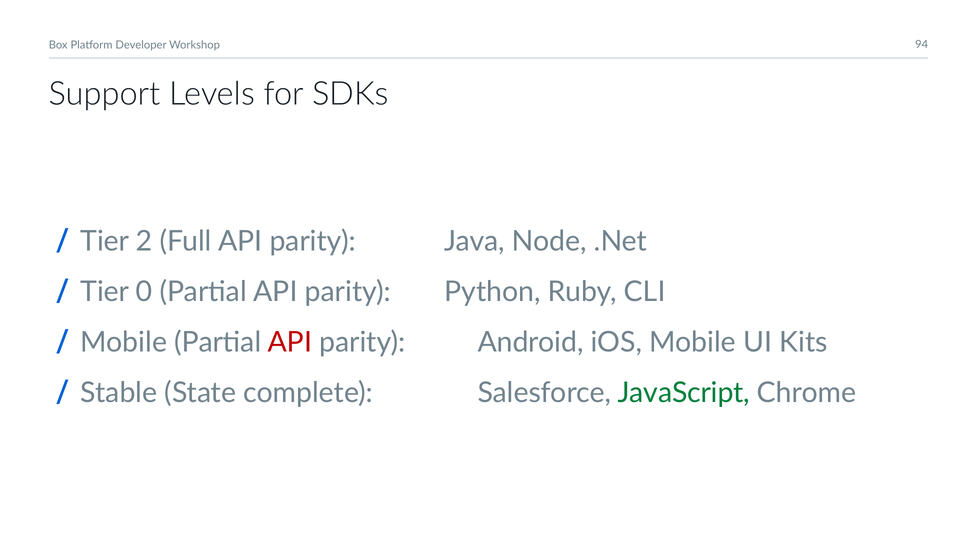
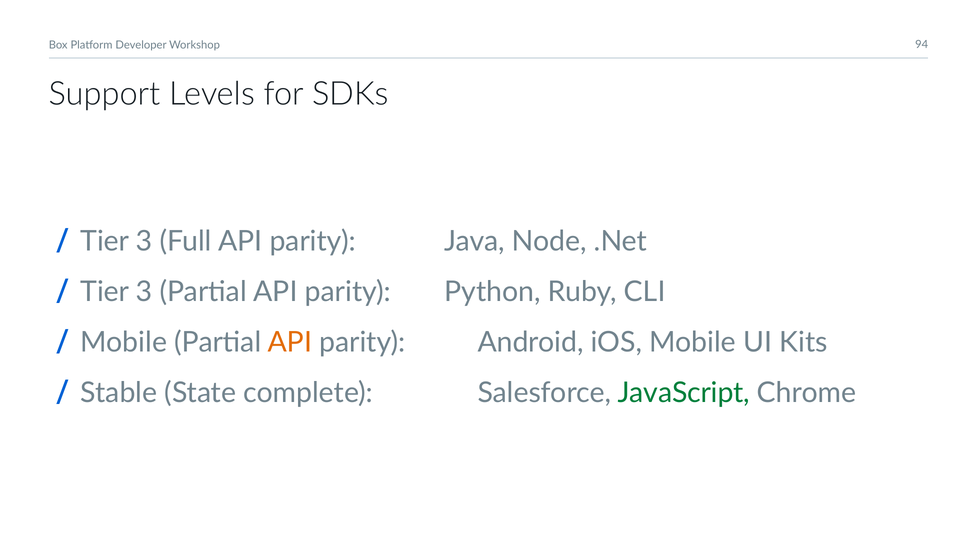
2 at (144, 241): 2 -> 3
0 at (144, 292): 0 -> 3
API at (290, 342) colour: red -> orange
